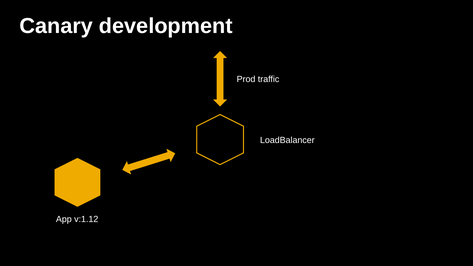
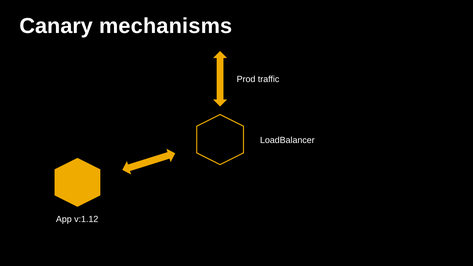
development: development -> mechanisms
